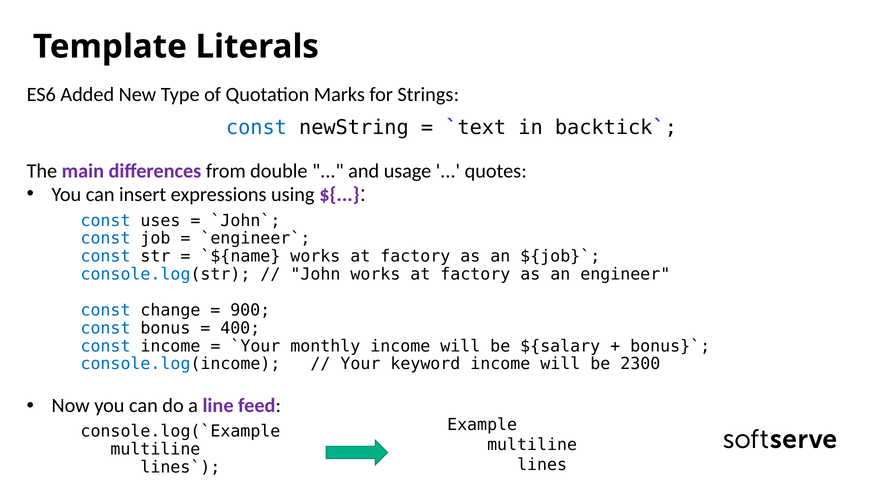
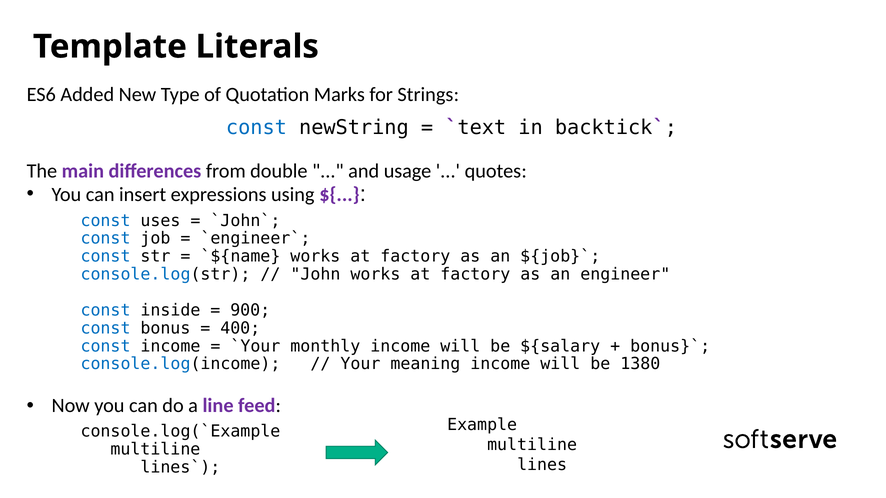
change: change -> inside
keyword: keyword -> meaning
2300: 2300 -> 1380
